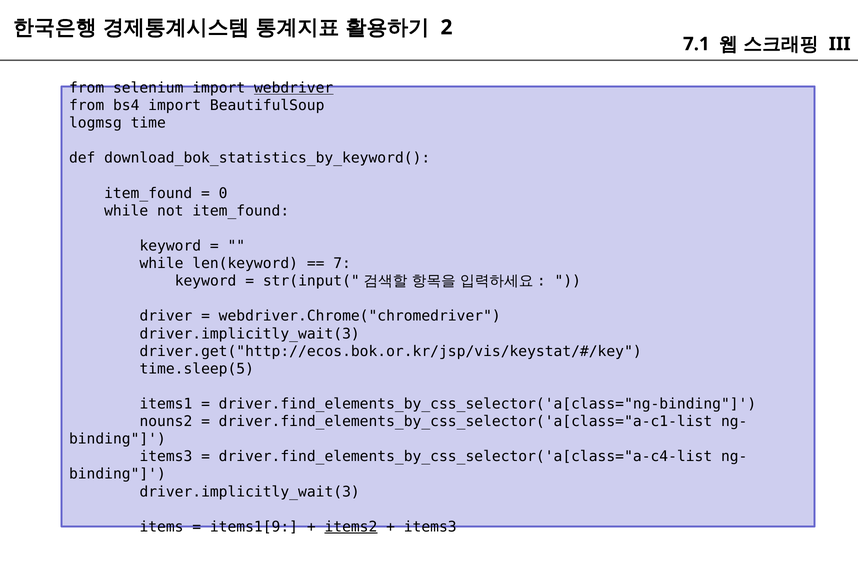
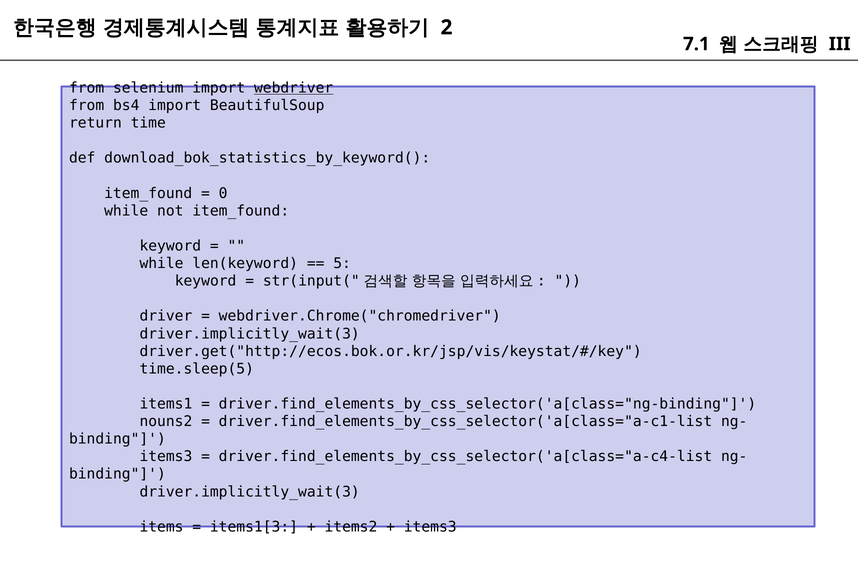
logmsg: logmsg -> return
7: 7 -> 5
items1[9: items1[9 -> items1[3
items2 underline: present -> none
